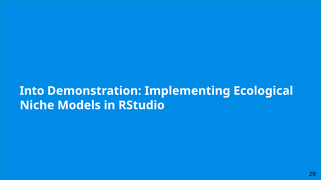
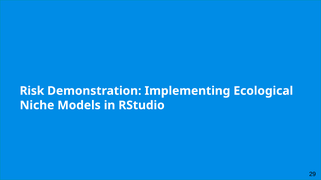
Into: Into -> Risk
